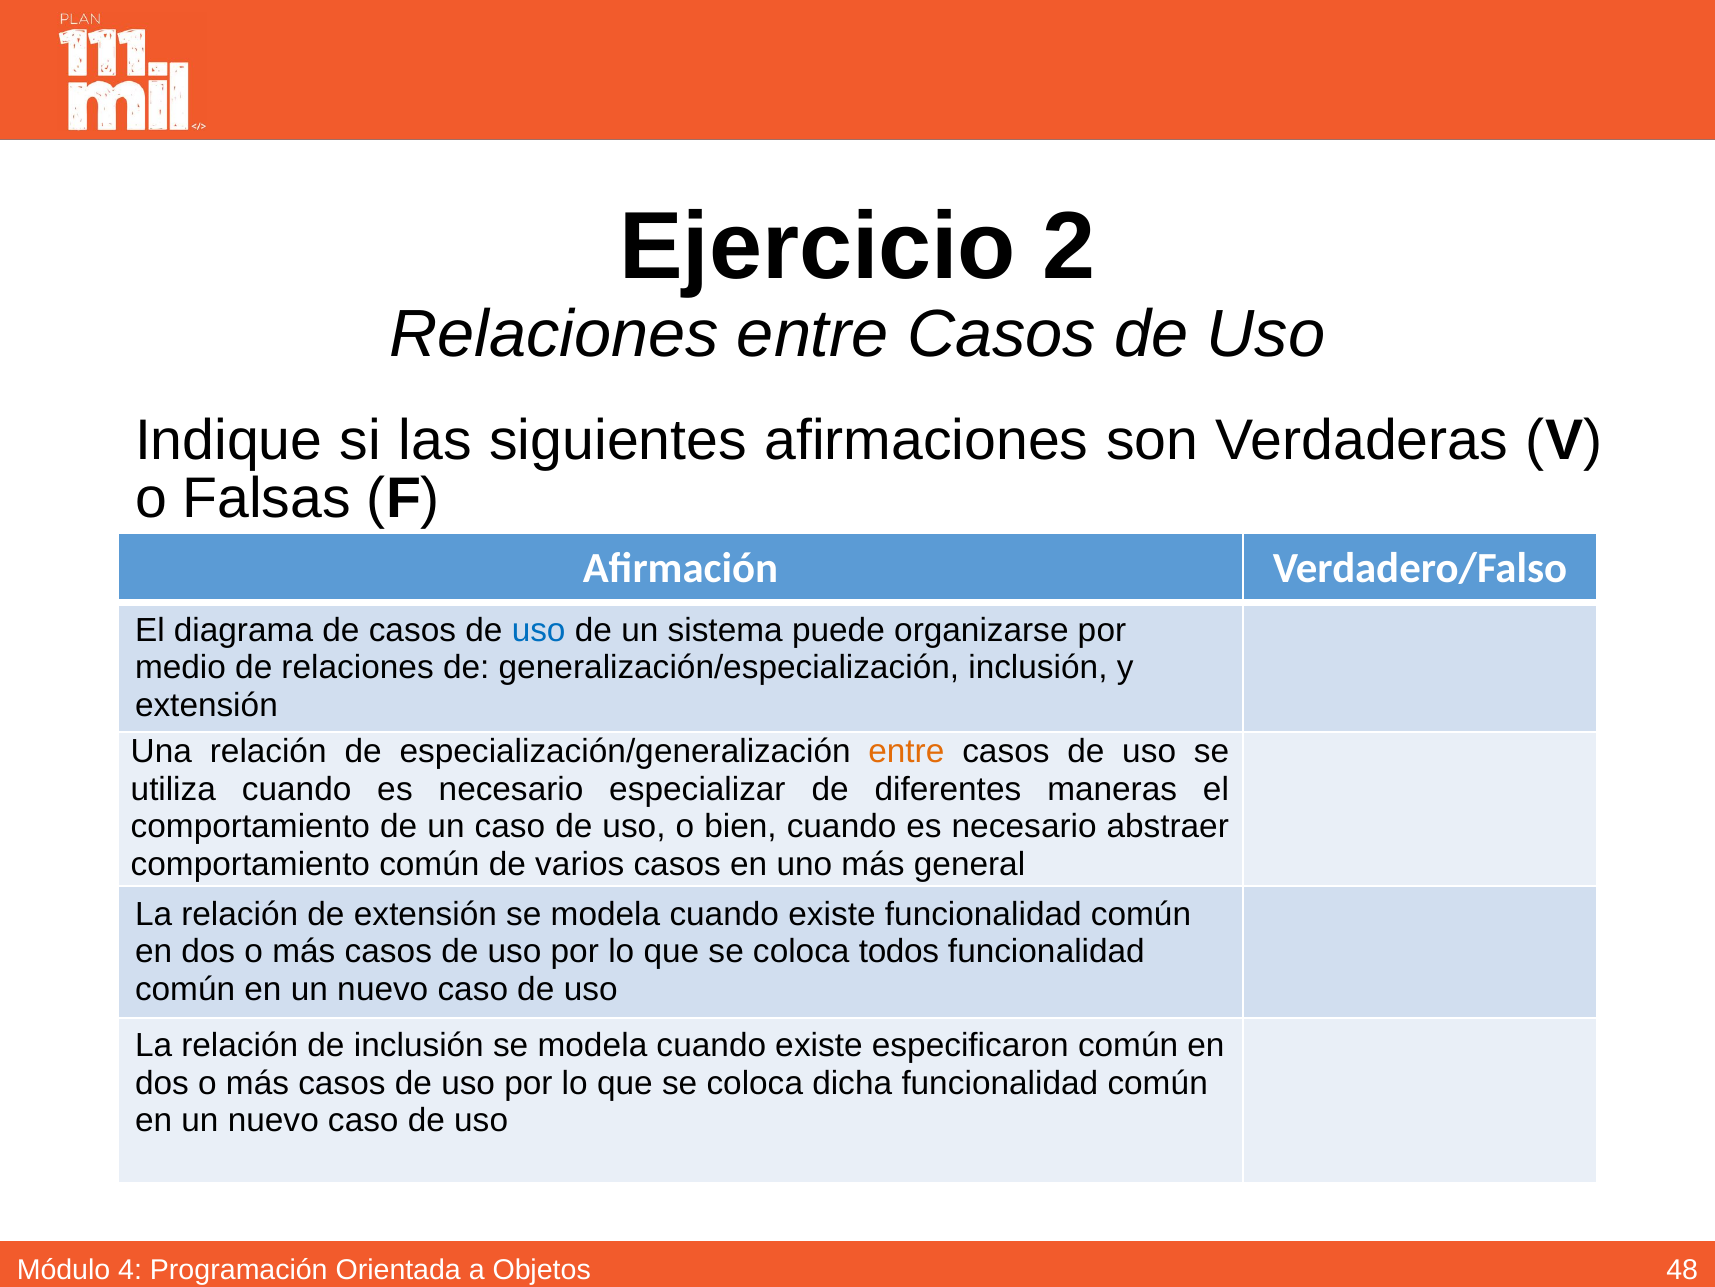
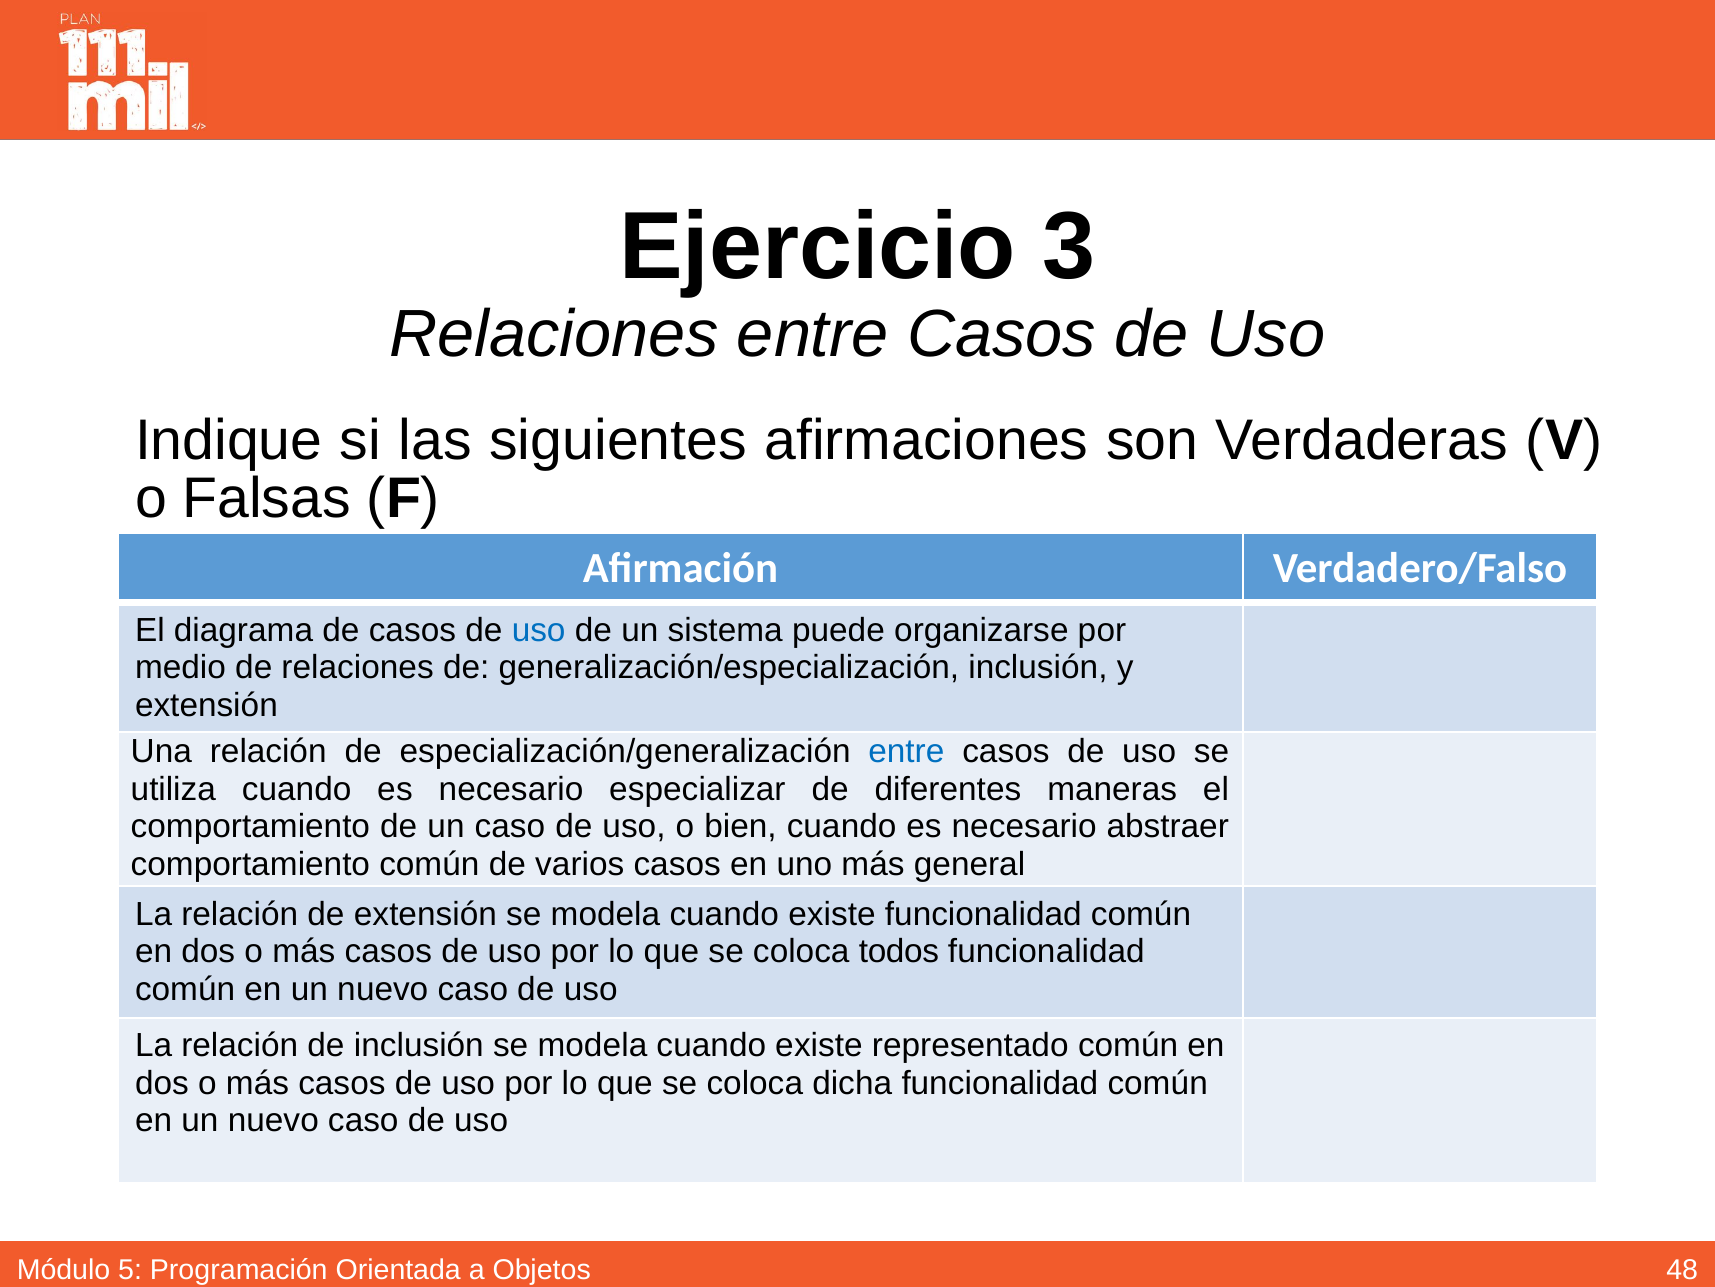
2: 2 -> 3
entre at (906, 751) colour: orange -> blue
especificaron: especificaron -> representado
4: 4 -> 5
